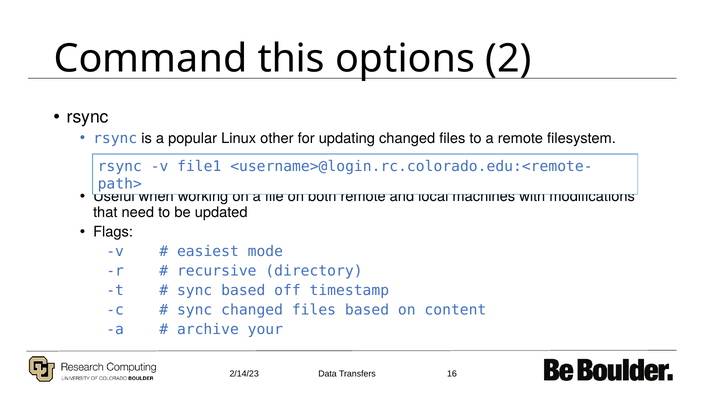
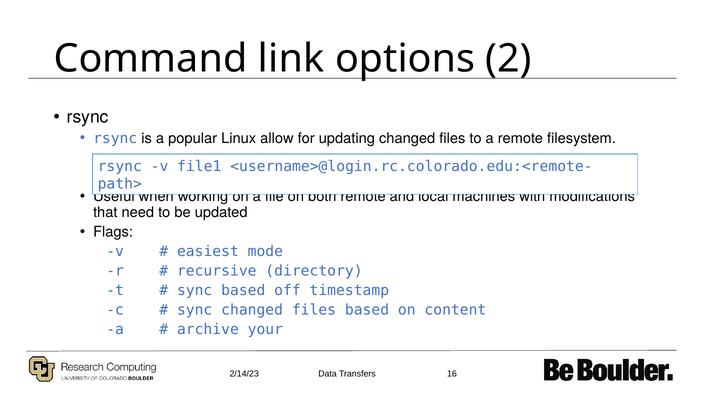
this: this -> link
other: other -> allow
